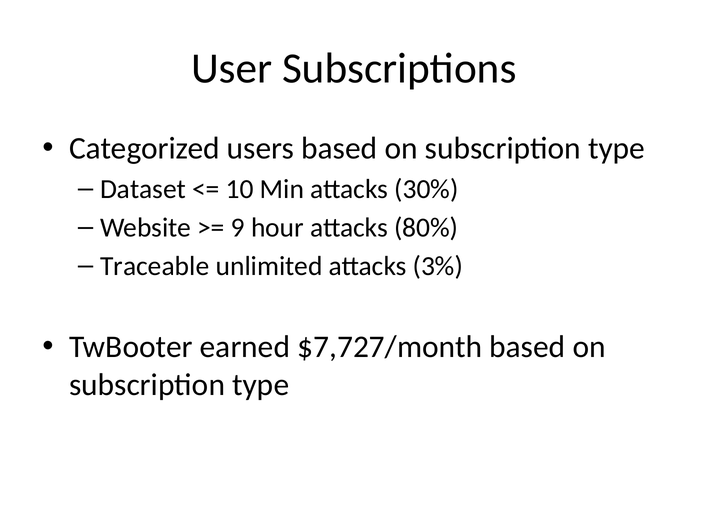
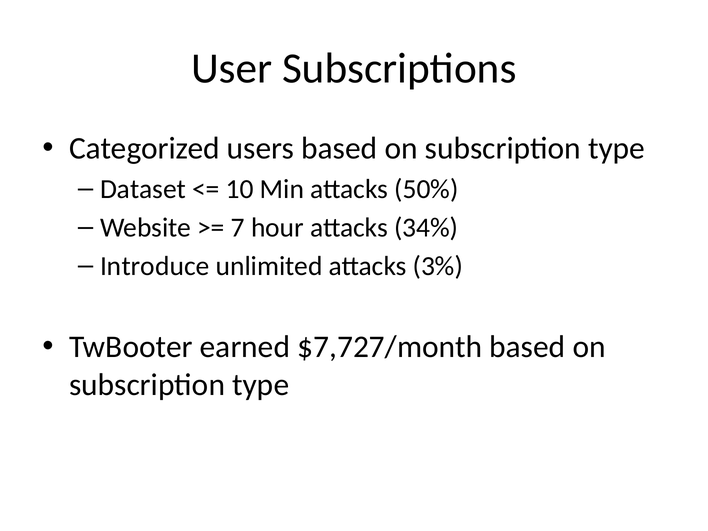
30%: 30% -> 50%
9: 9 -> 7
80%: 80% -> 34%
Traceable: Traceable -> Introduce
